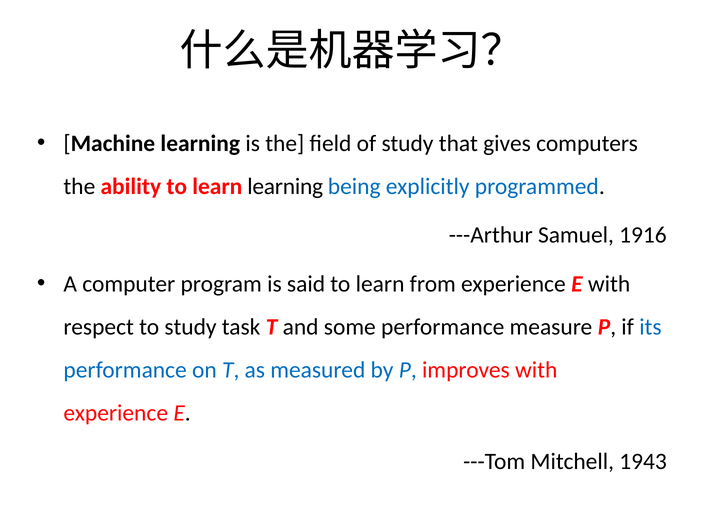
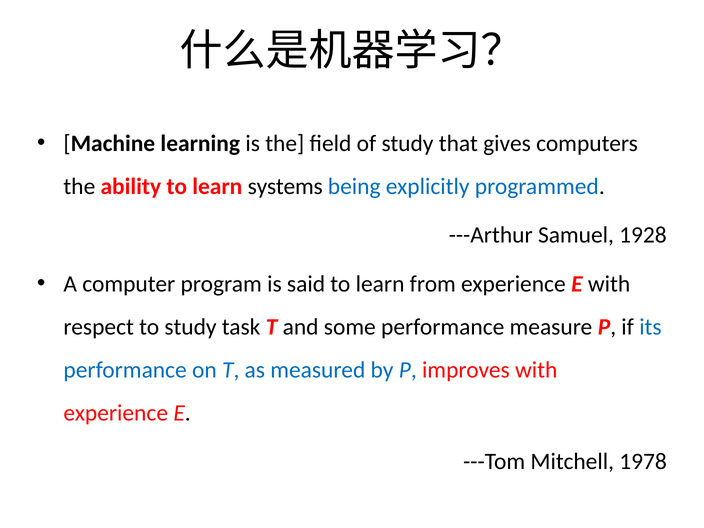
learn learning: learning -> systems
1916: 1916 -> 1928
1943: 1943 -> 1978
